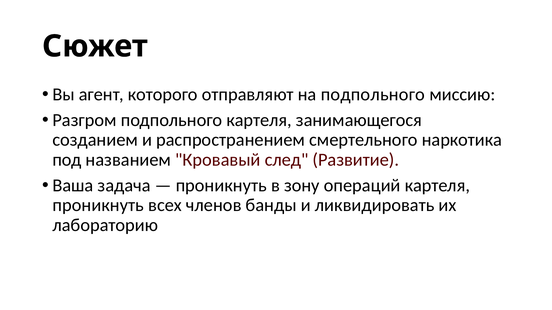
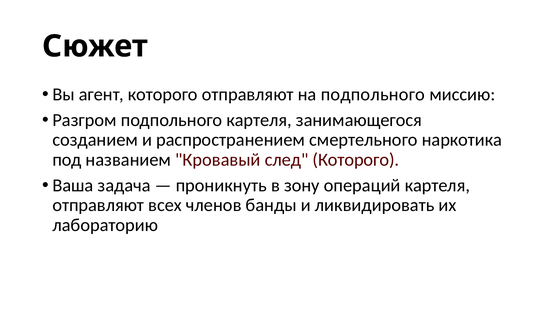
след Развитие: Развитие -> Которого
проникнуть at (98, 205): проникнуть -> отправляют
